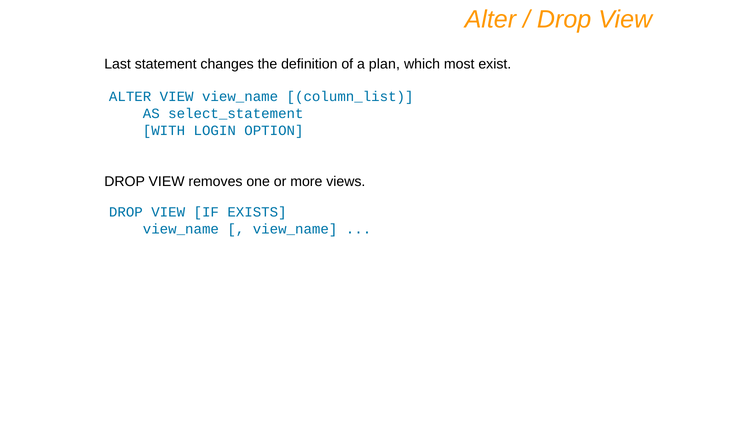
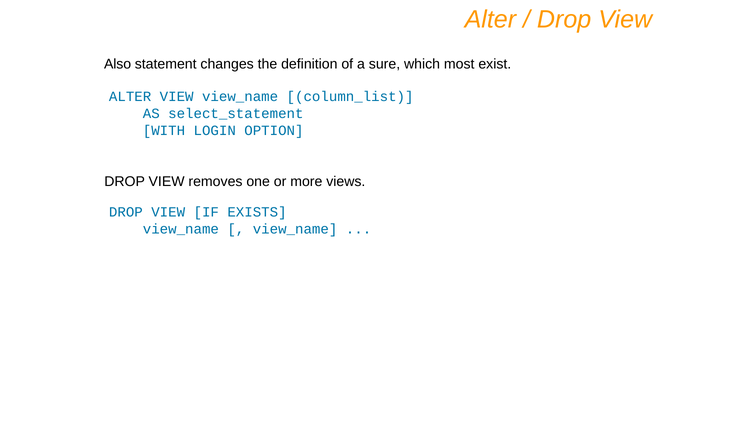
Last: Last -> Also
plan: plan -> sure
